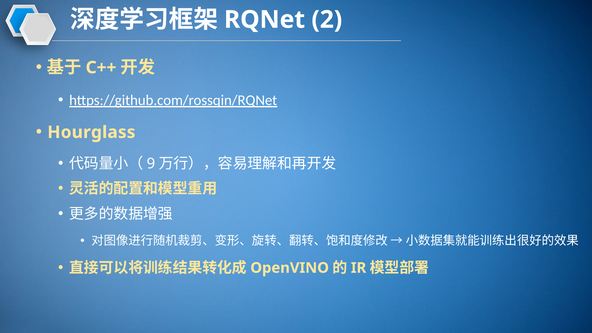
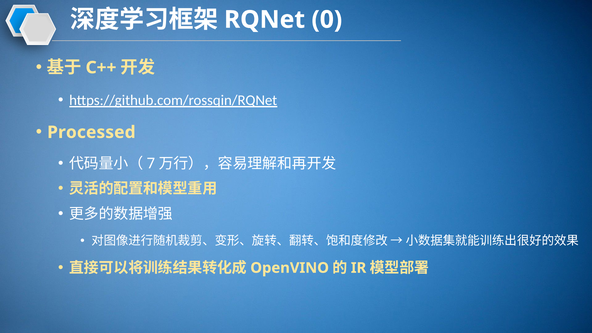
2: 2 -> 0
Hourglass: Hourglass -> Processed
9: 9 -> 7
